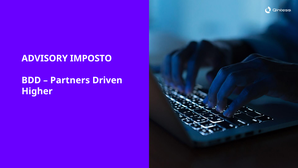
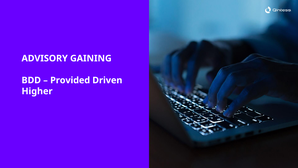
IMPOSTO: IMPOSTO -> GAINING
Partners: Partners -> Provided
